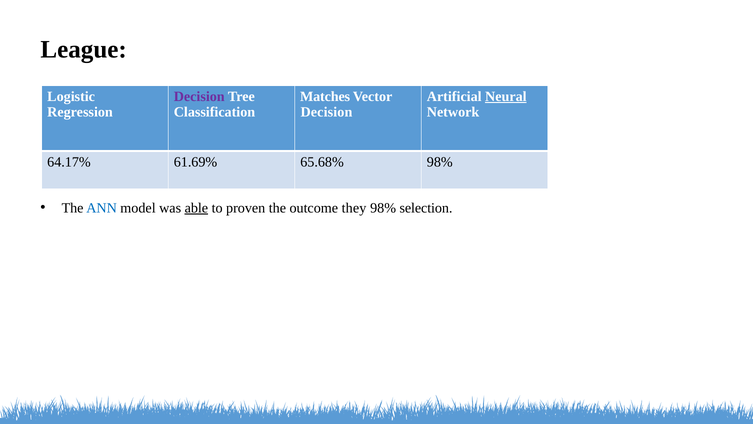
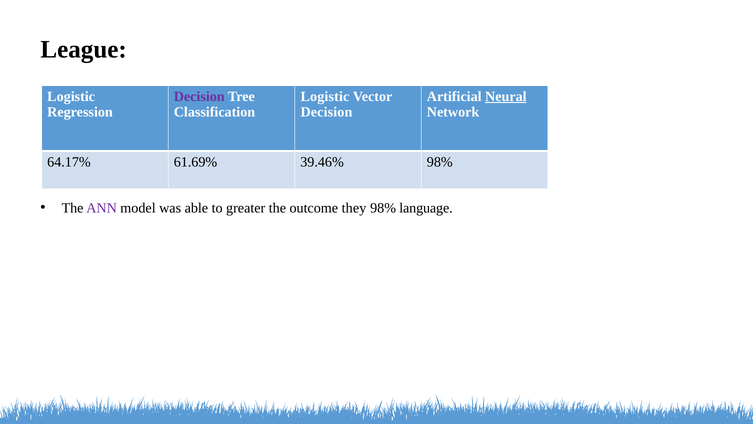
Matches at (325, 96): Matches -> Logistic
65.68%: 65.68% -> 39.46%
ANN colour: blue -> purple
able underline: present -> none
proven: proven -> greater
selection: selection -> language
